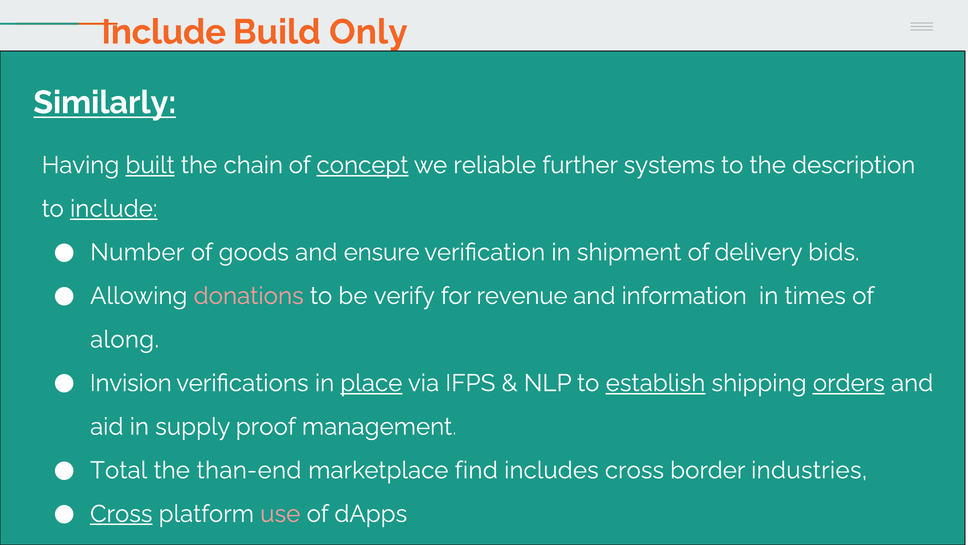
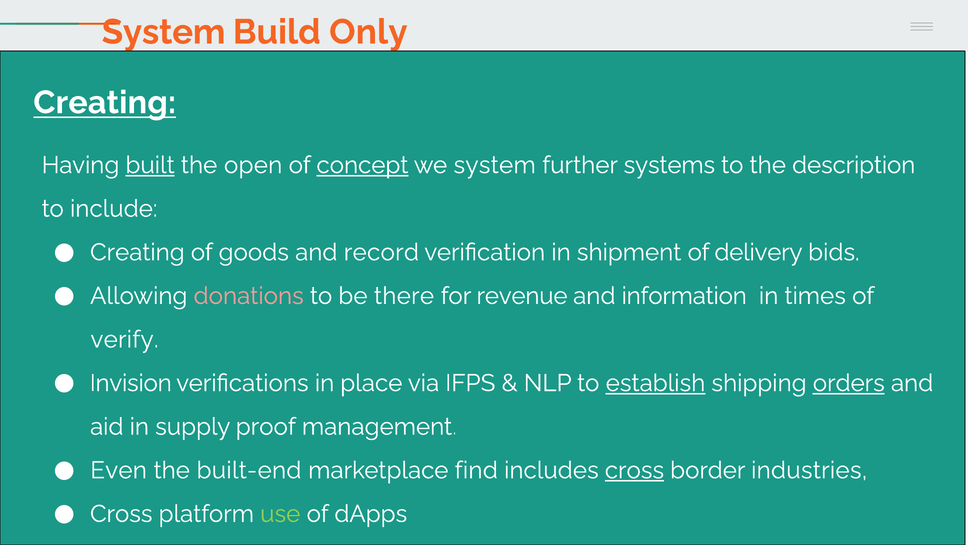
Include at (164, 32): Include -> System
Similarly at (105, 102): Similarly -> Creating
chain: chain -> open
we reliable: reliable -> system
include at (114, 209) underline: present -> none
Number at (137, 252): Number -> Creating
ensure: ensure -> record
verify: verify -> there
along: along -> verify
place underline: present -> none
Total: Total -> Even
than-end: than-end -> built-end
cross at (634, 470) underline: none -> present
Cross at (121, 513) underline: present -> none
use colour: pink -> light green
